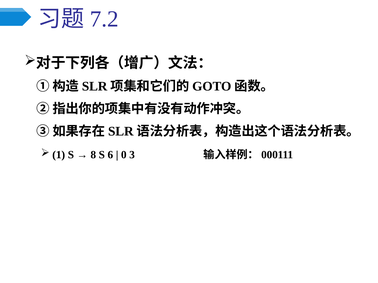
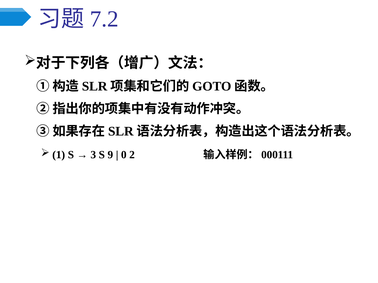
8: 8 -> 3
6: 6 -> 9
3: 3 -> 2
